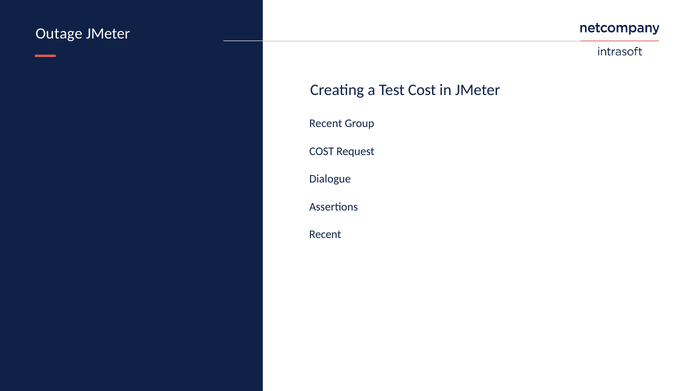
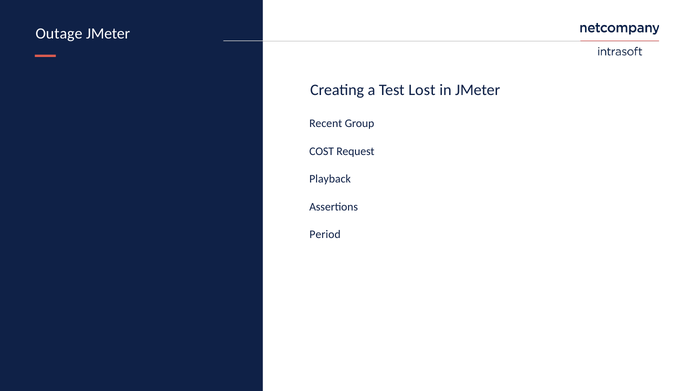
Test Cost: Cost -> Lost
Dialogue: Dialogue -> Playback
Recent at (325, 234): Recent -> Period
